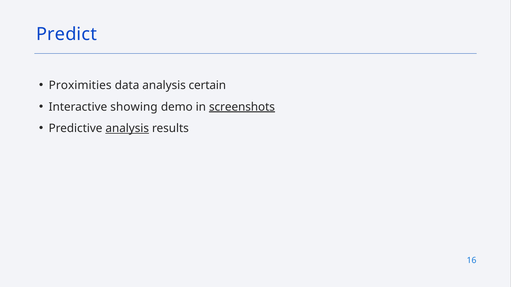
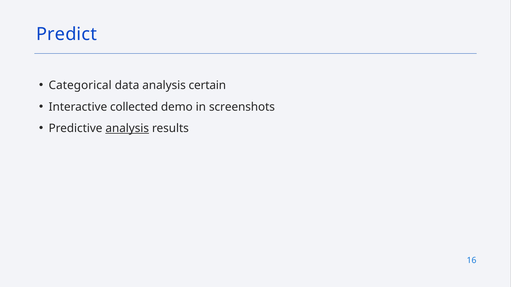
Proximities: Proximities -> Categorical
showing: showing -> collected
screenshots underline: present -> none
